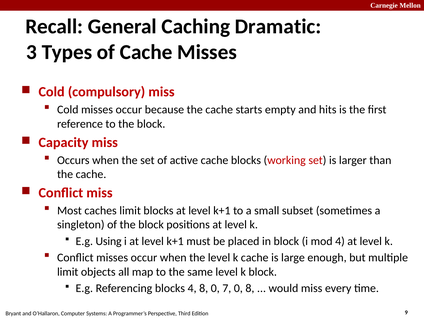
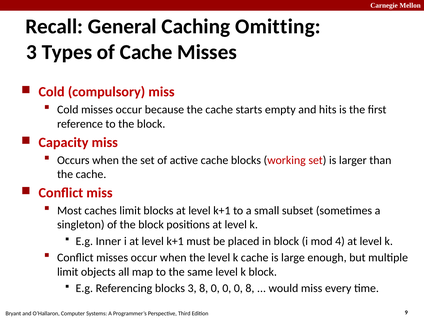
Dramatic: Dramatic -> Omitting
Using: Using -> Inner
blocks 4: 4 -> 3
8 0 7: 7 -> 0
